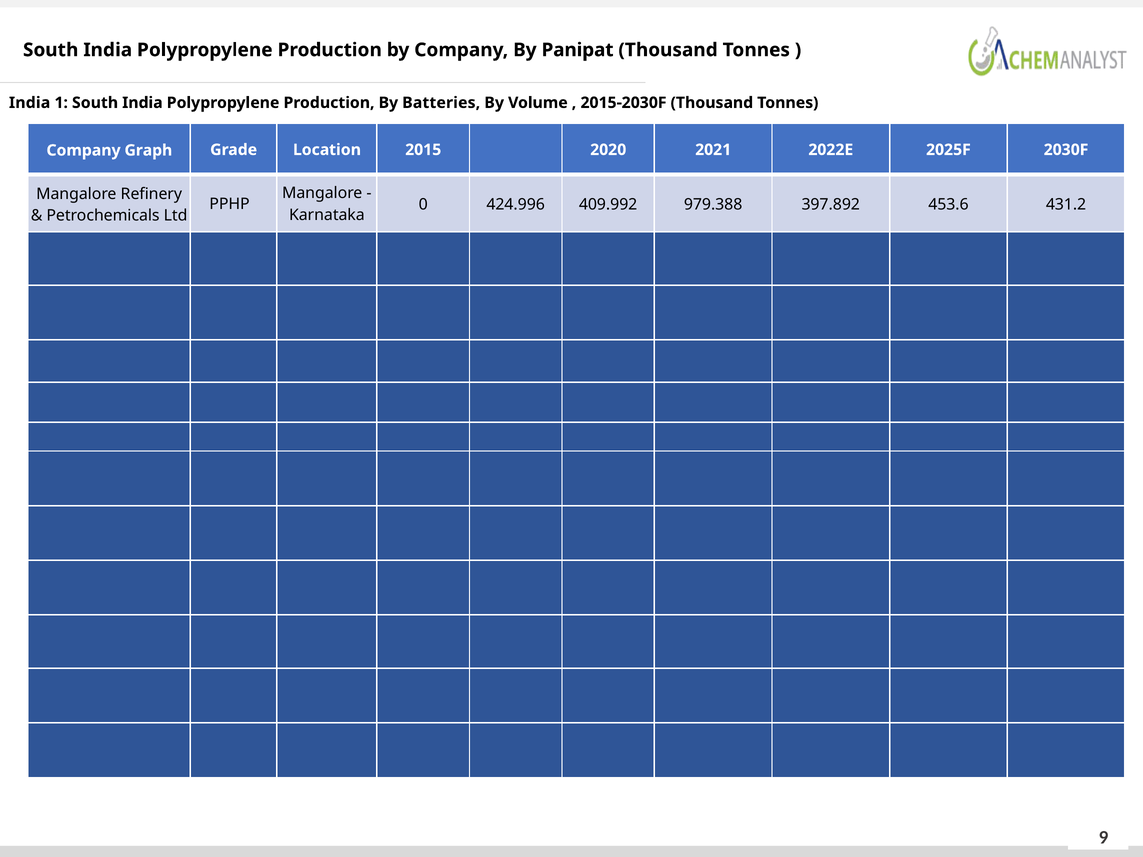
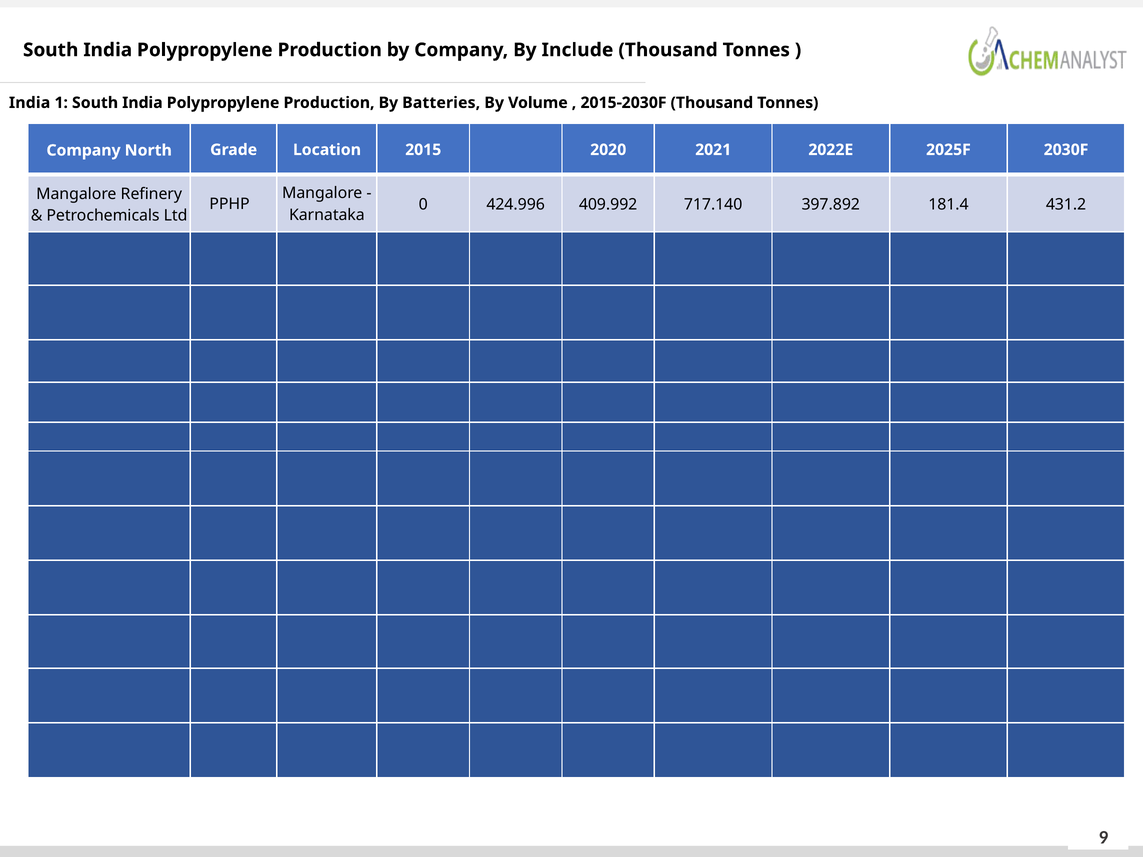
Panipat: Panipat -> Include
Graph: Graph -> North
979.388: 979.388 -> 717.140
453.6: 453.6 -> 181.4
